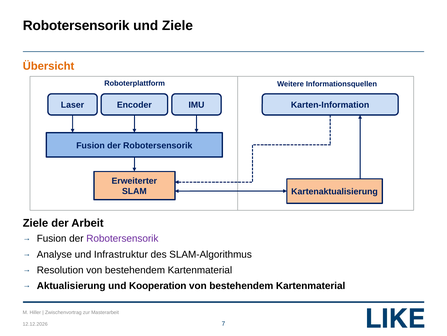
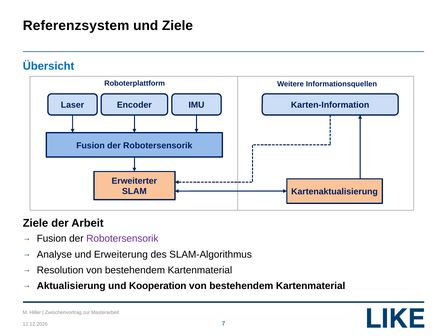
Robotersensorik at (76, 26): Robotersensorik -> Referenzsystem
Übersicht colour: orange -> blue
Infrastruktur: Infrastruktur -> Erweiterung
